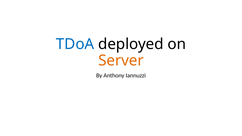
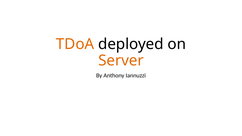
TDoA colour: blue -> orange
